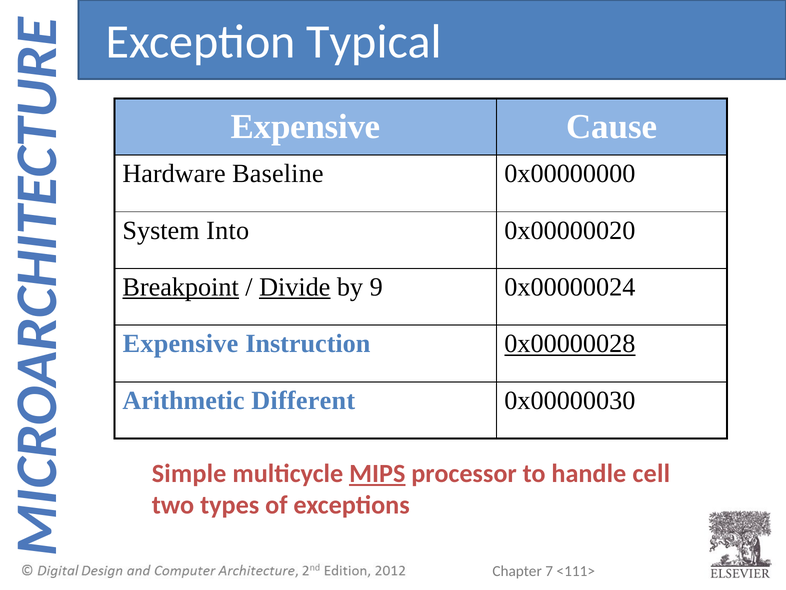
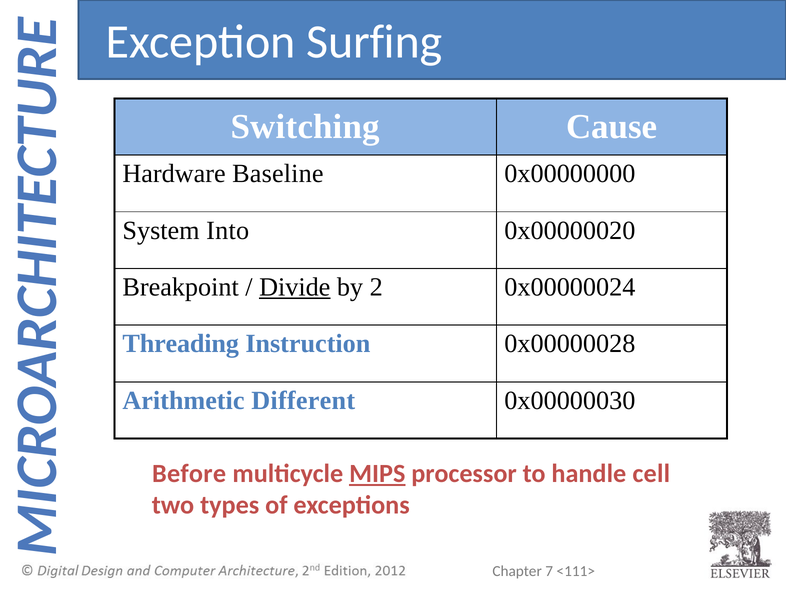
Typical: Typical -> Surfing
Expensive at (306, 127): Expensive -> Switching
Breakpoint underline: present -> none
9: 9 -> 2
Expensive at (180, 344): Expensive -> Threading
0x00000028 underline: present -> none
Simple: Simple -> Before
